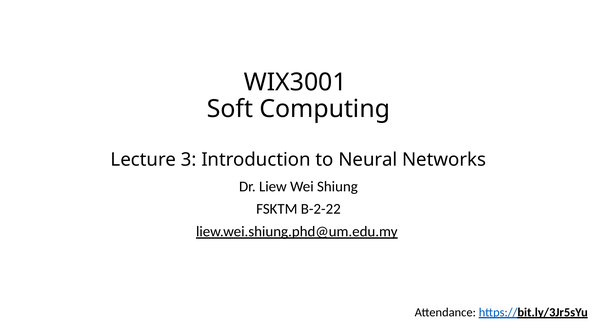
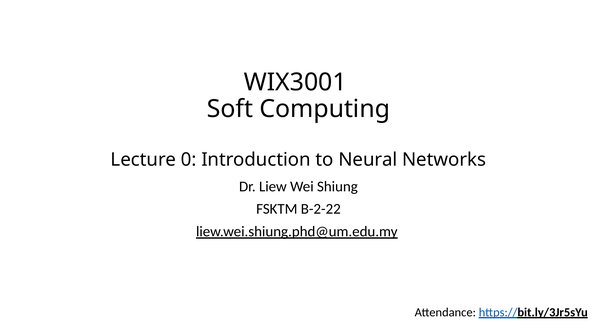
3: 3 -> 0
